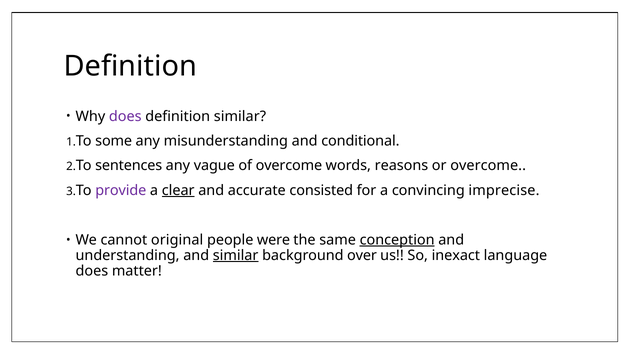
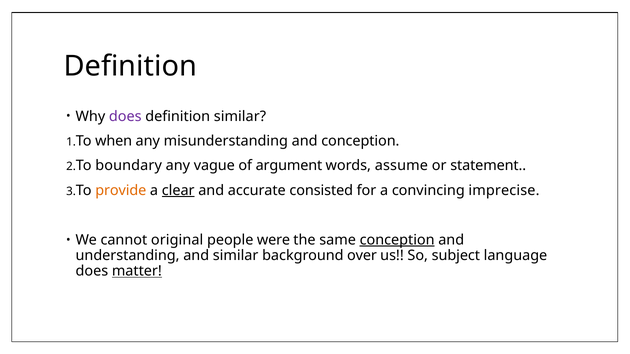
some: some -> when
and conditional: conditional -> conception
sentences: sentences -> boundary
of overcome: overcome -> argument
reasons: reasons -> assume
or overcome: overcome -> statement
provide colour: purple -> orange
similar at (236, 256) underline: present -> none
inexact: inexact -> subject
matter underline: none -> present
